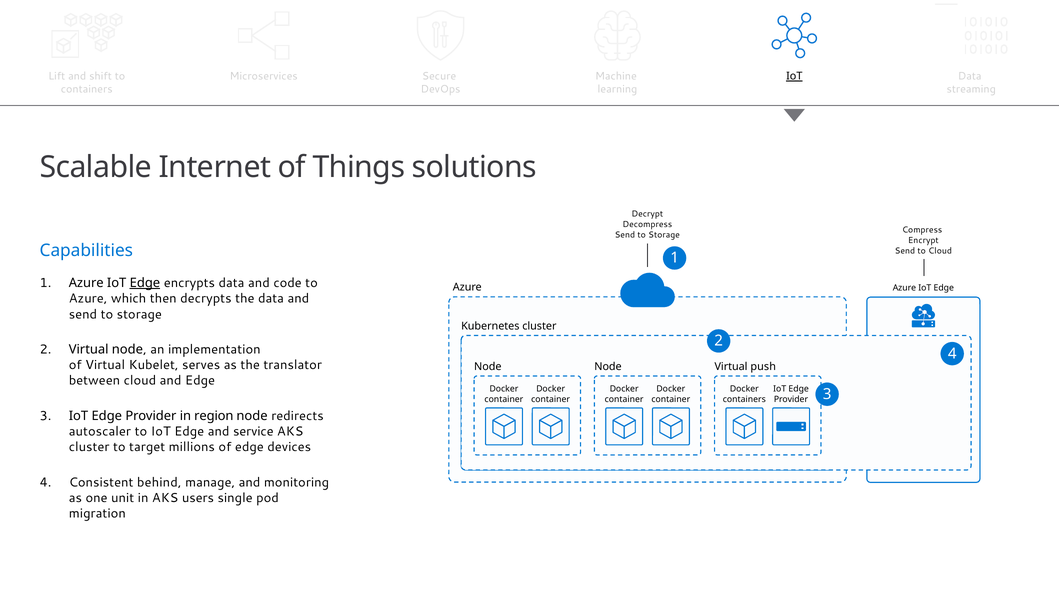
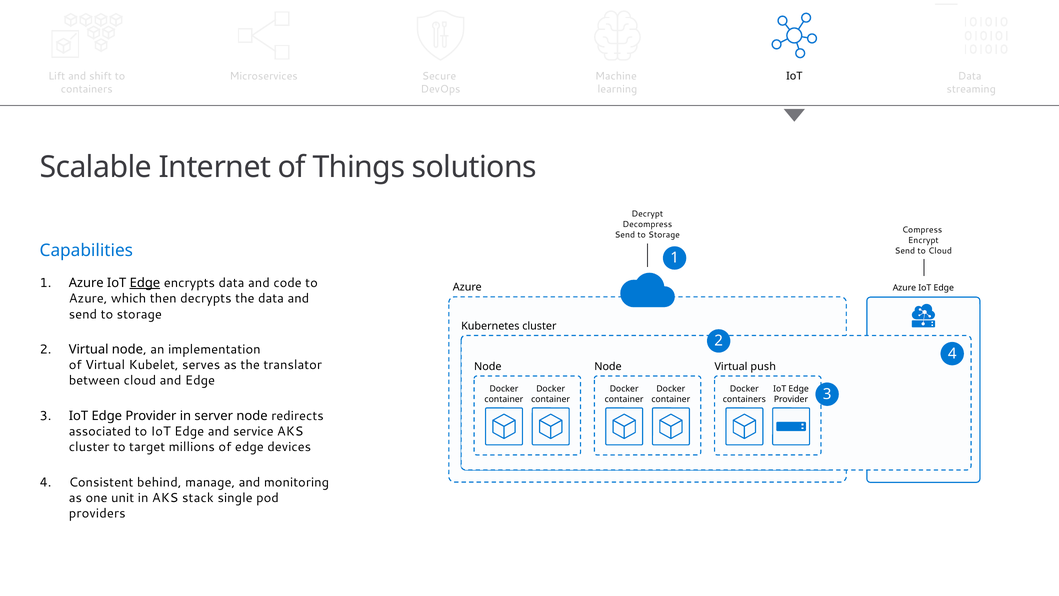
IoT at (794, 76) underline: present -> none
region: region -> server
autoscaler: autoscaler -> associated
users: users -> stack
migration: migration -> providers
